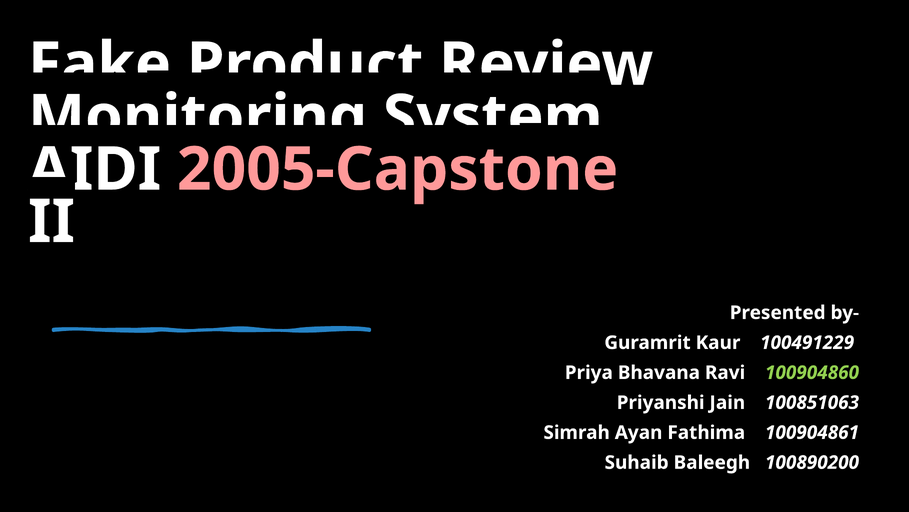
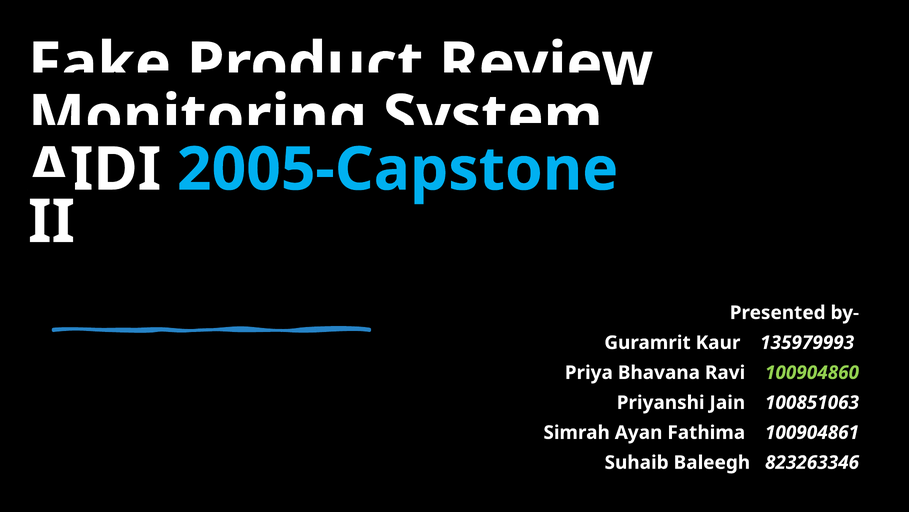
2005-Capstone colour: pink -> light blue
100491229: 100491229 -> 135979993
100890200: 100890200 -> 823263346
